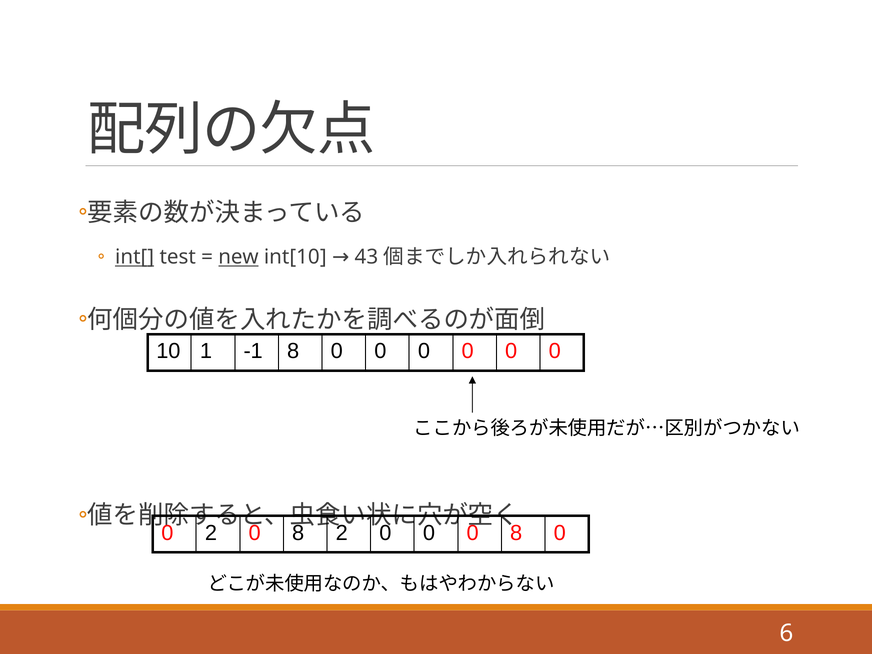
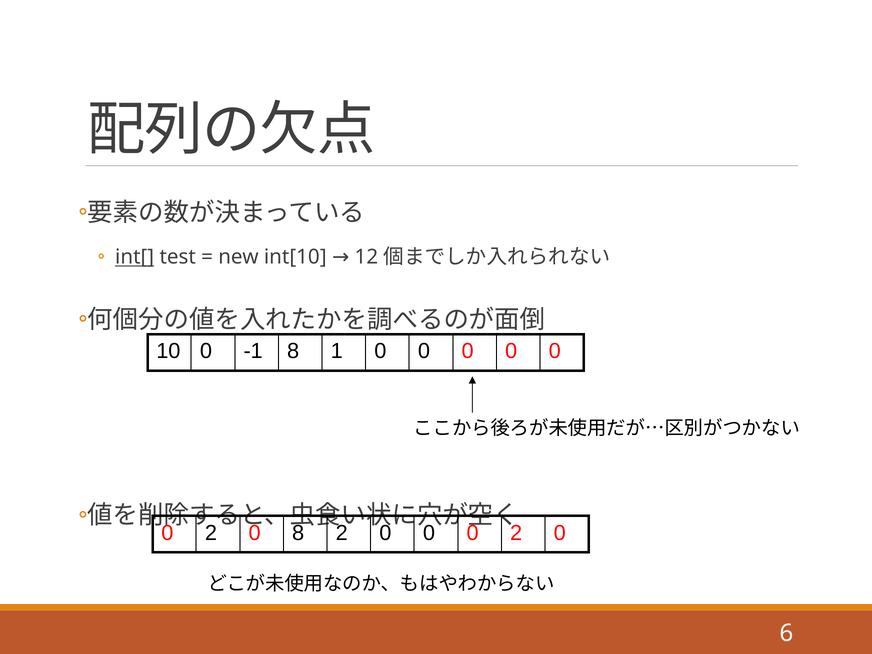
new underline: present -> none
43: 43 -> 12
10 1: 1 -> 0
-1 8 0: 0 -> 1
8 at (516, 533): 8 -> 2
